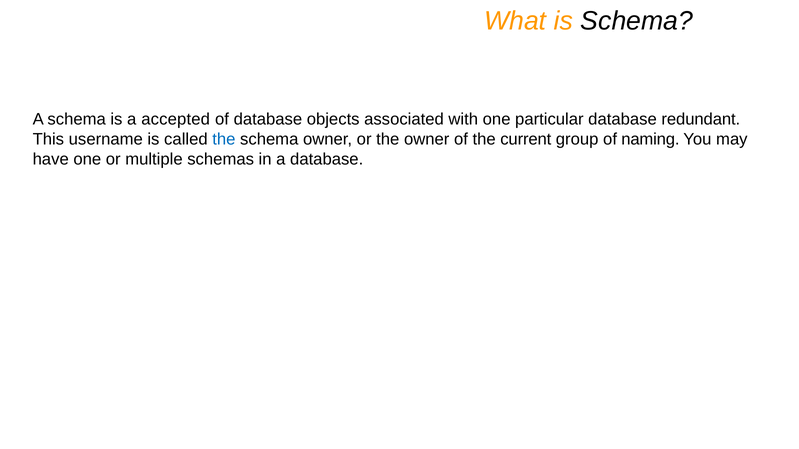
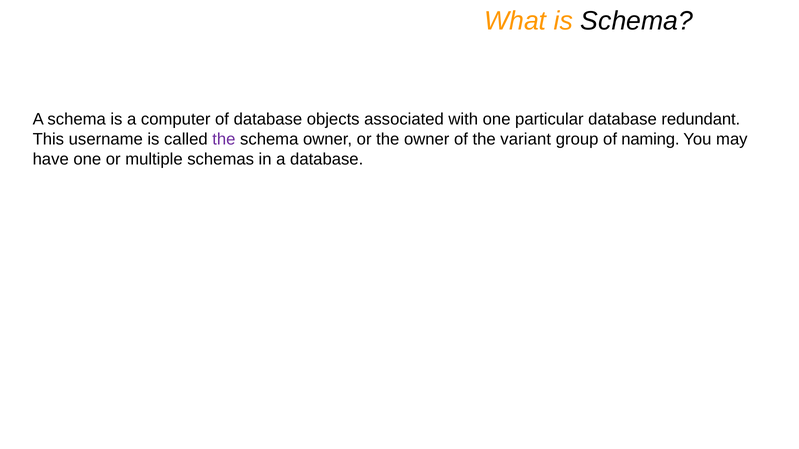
accepted: accepted -> computer
the at (224, 139) colour: blue -> purple
current: current -> variant
